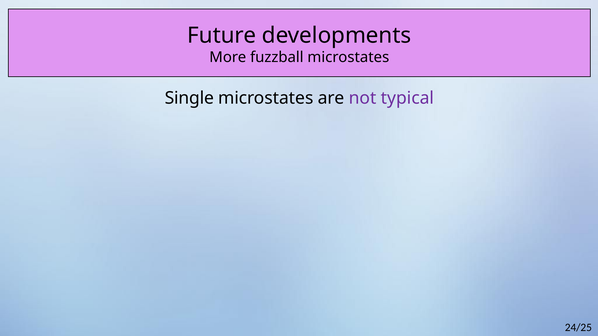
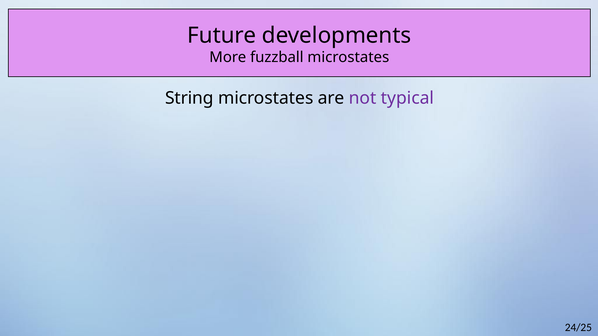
Single: Single -> String
